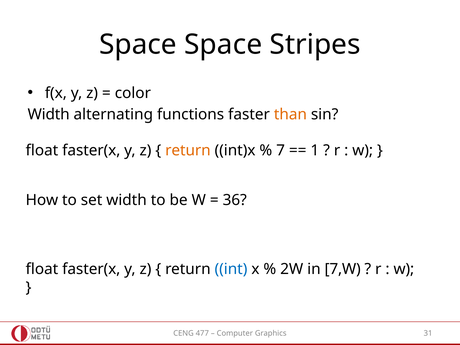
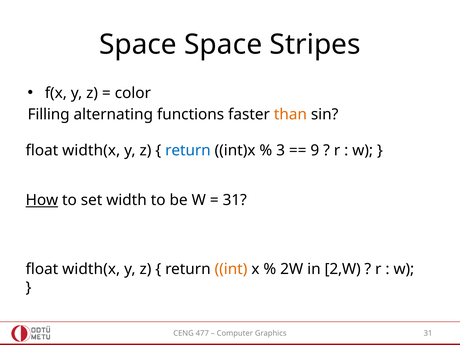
Width at (49, 115): Width -> Filling
faster(x at (91, 151): faster(x -> width(x
return at (188, 151) colour: orange -> blue
7: 7 -> 3
1: 1 -> 9
How underline: none -> present
36 at (235, 200): 36 -> 31
faster(x at (91, 269): faster(x -> width(x
int colour: blue -> orange
7,W: 7,W -> 2,W
